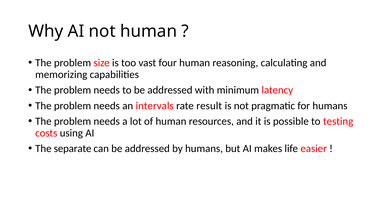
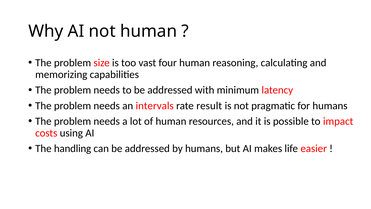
testing: testing -> impact
separate: separate -> handling
